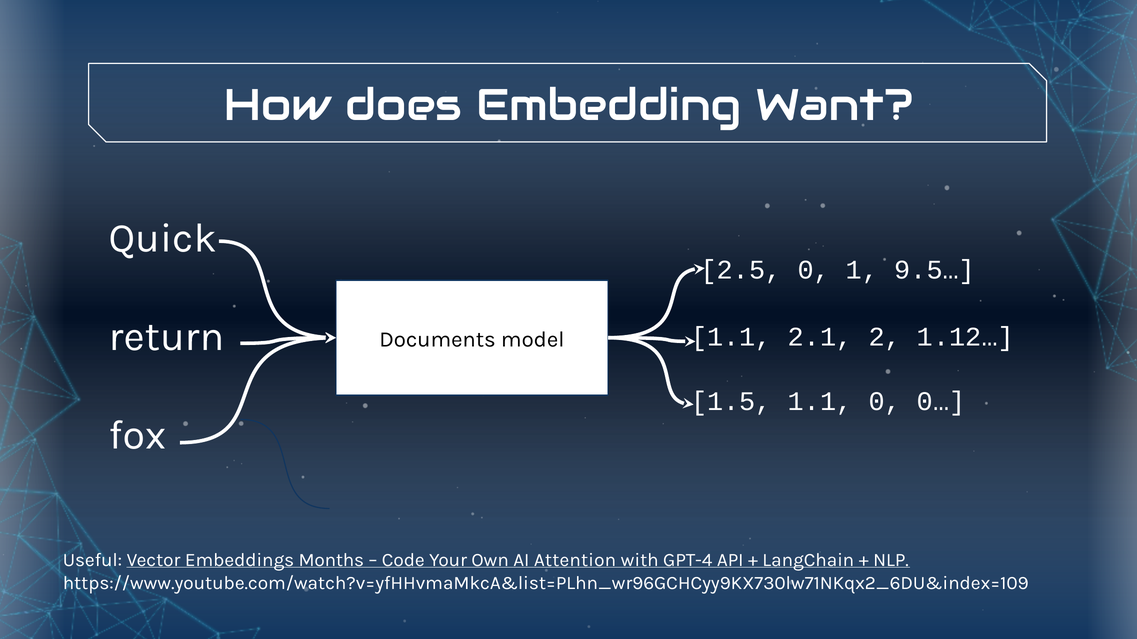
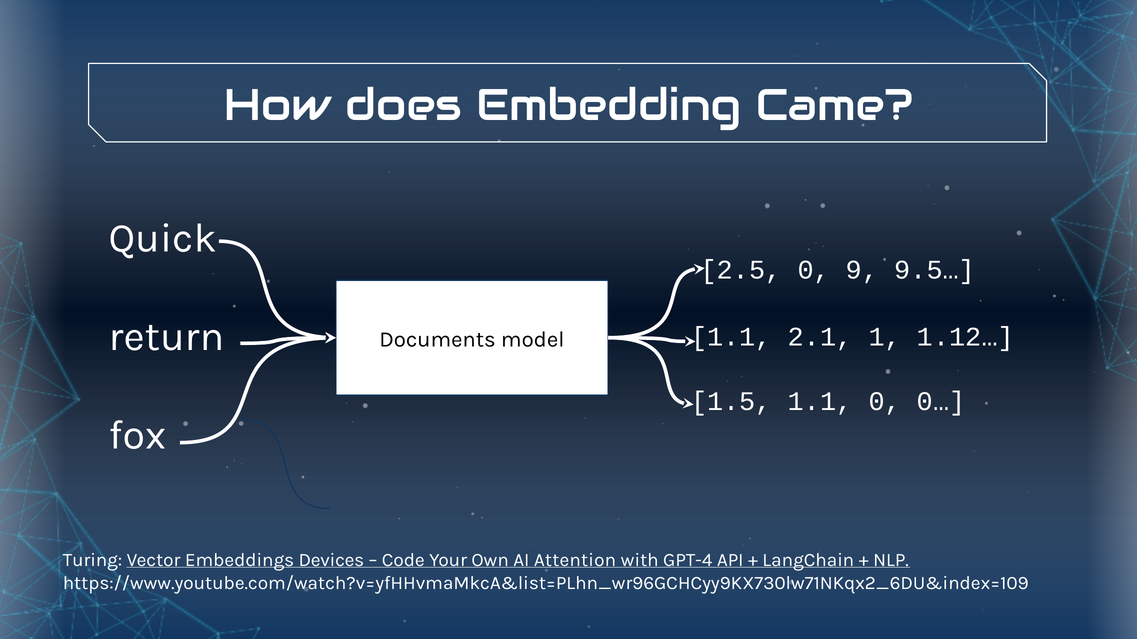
Want: Want -> Came
1: 1 -> 9
2: 2 -> 1
Useful: Useful -> Turing
Months: Months -> Devices
